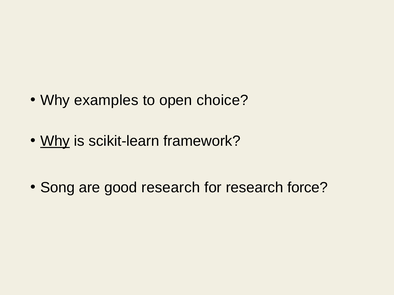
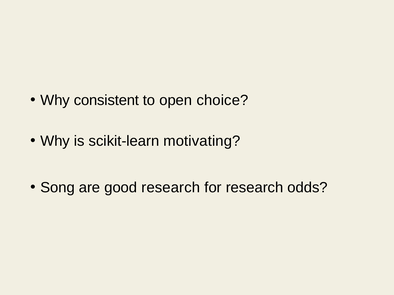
examples: examples -> consistent
Why at (55, 141) underline: present -> none
framework: framework -> motivating
force: force -> odds
